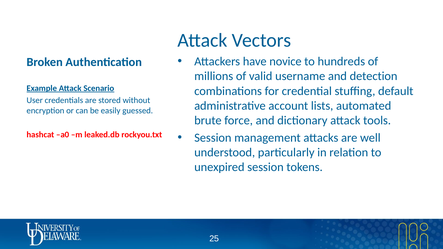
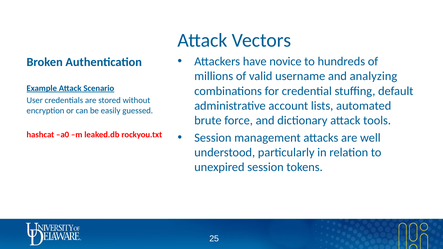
detection: detection -> analyzing
